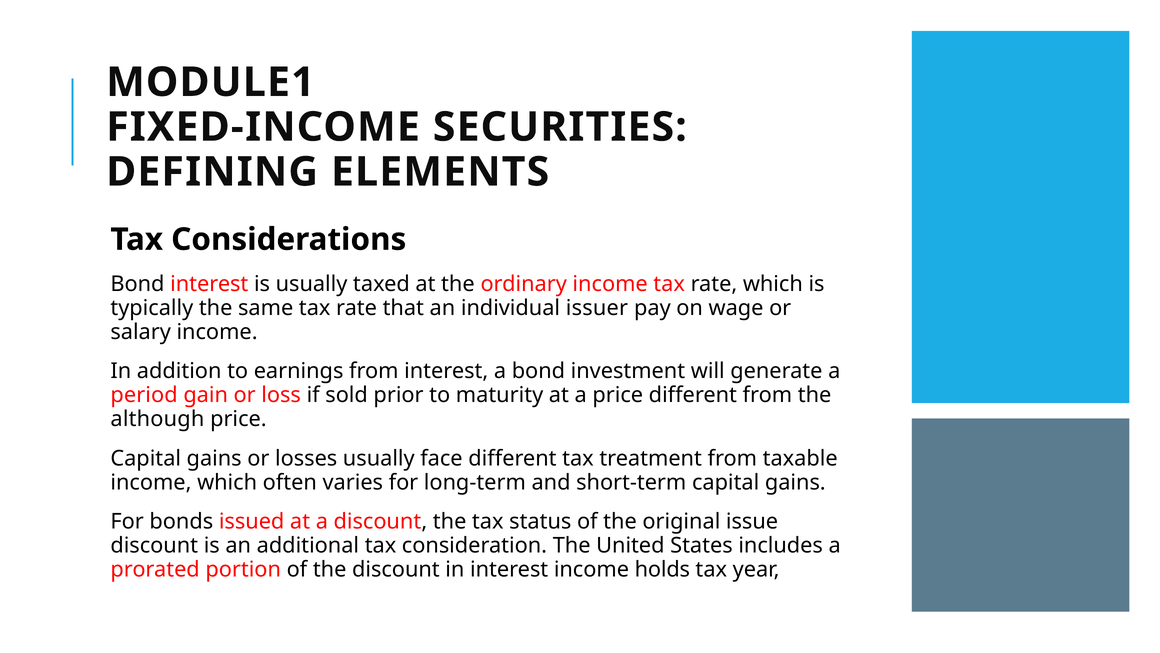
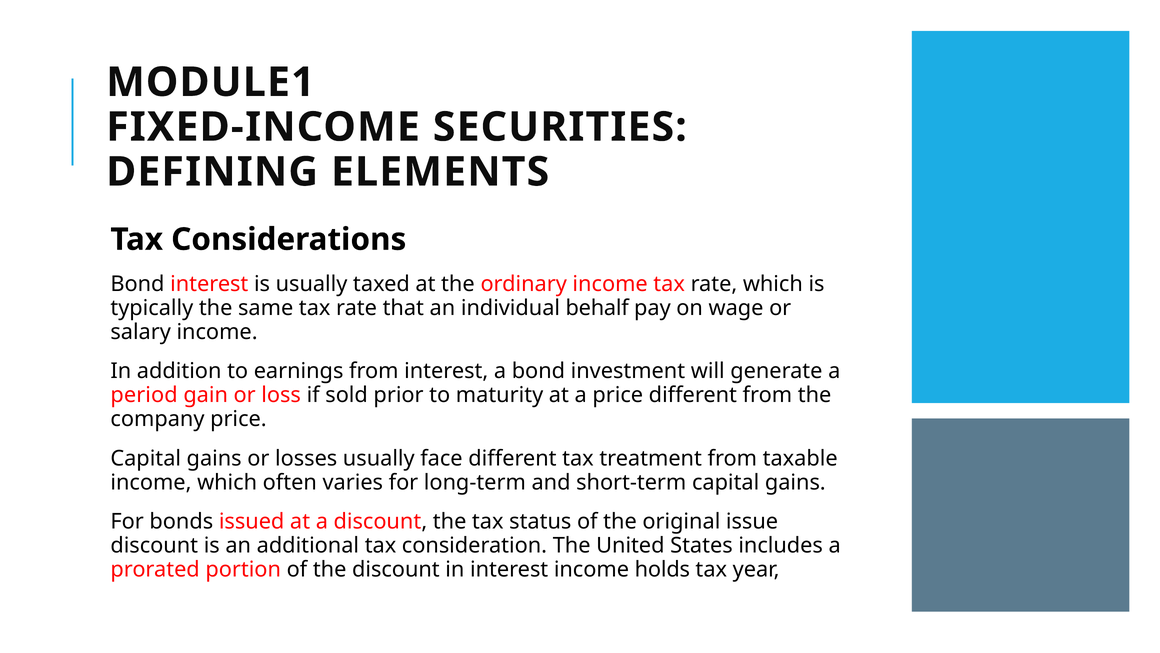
issuer: issuer -> behalf
although: although -> company
